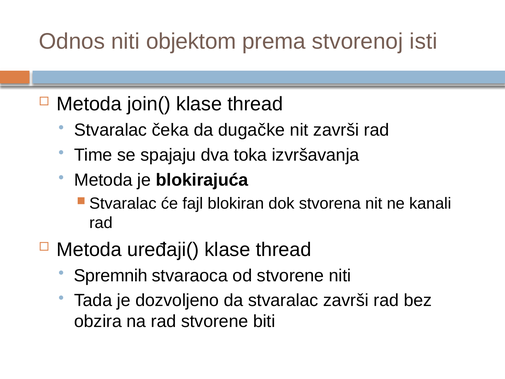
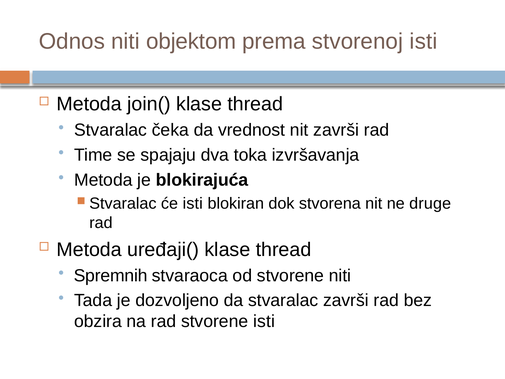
dugačke: dugačke -> vrednost
će fajl: fajl -> isti
kanali: kanali -> druge
stvorene biti: biti -> isti
